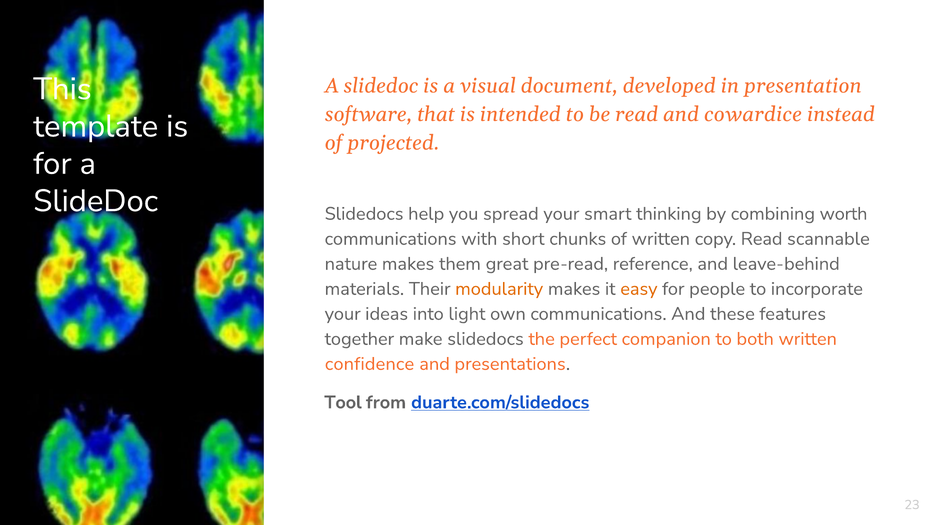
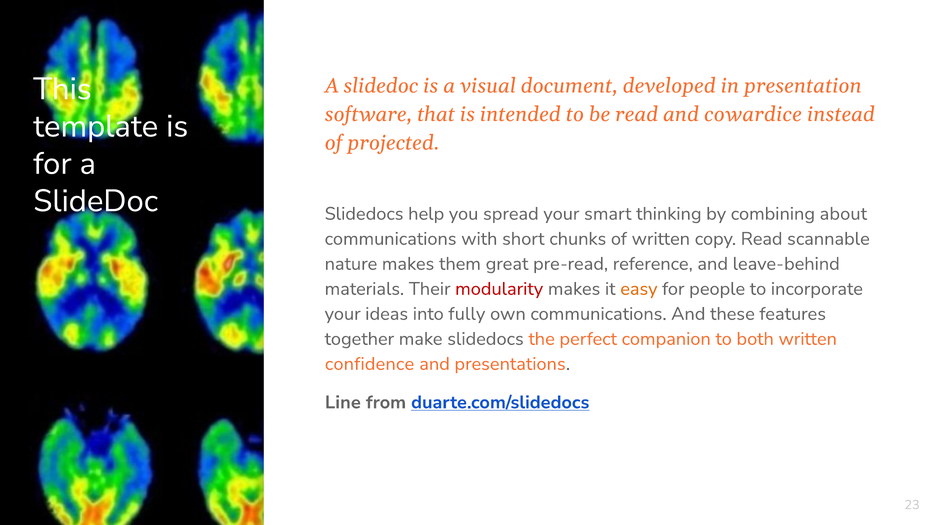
worth: worth -> about
modularity colour: orange -> red
light: light -> fully
Tool: Tool -> Line
